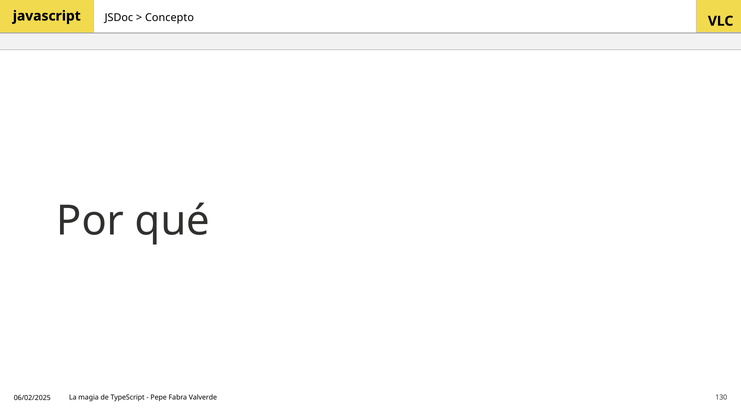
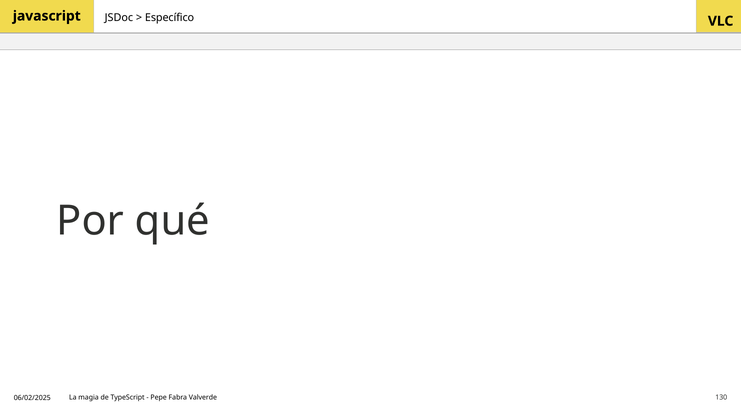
Concepto: Concepto -> Específico
